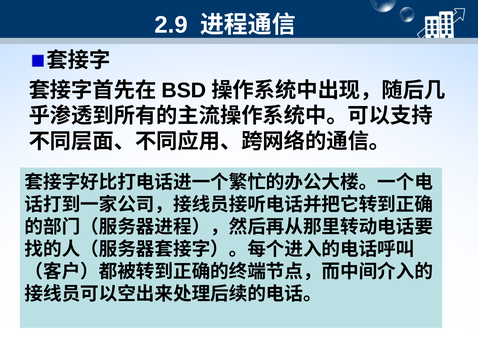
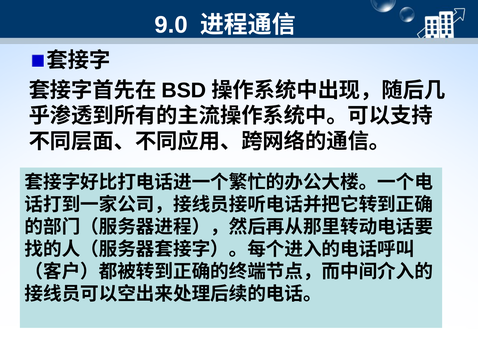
2.9: 2.9 -> 9.0
